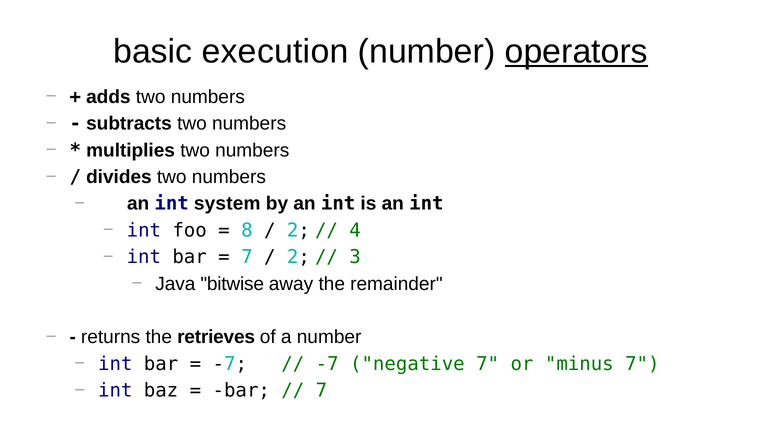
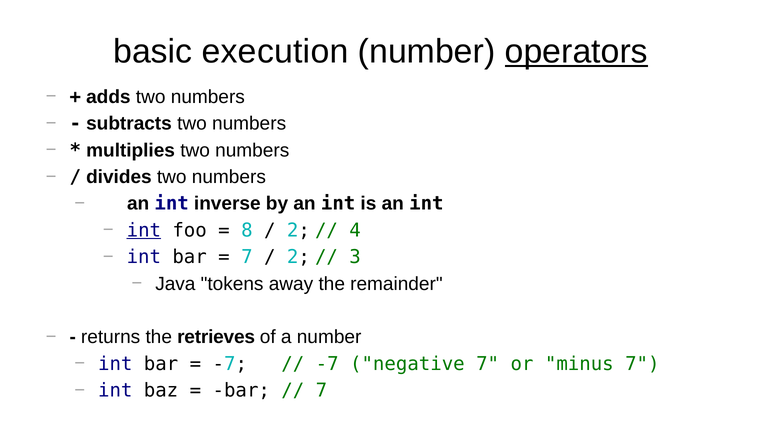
system: system -> inverse
int at (144, 230) underline: none -> present
bitwise: bitwise -> tokens
